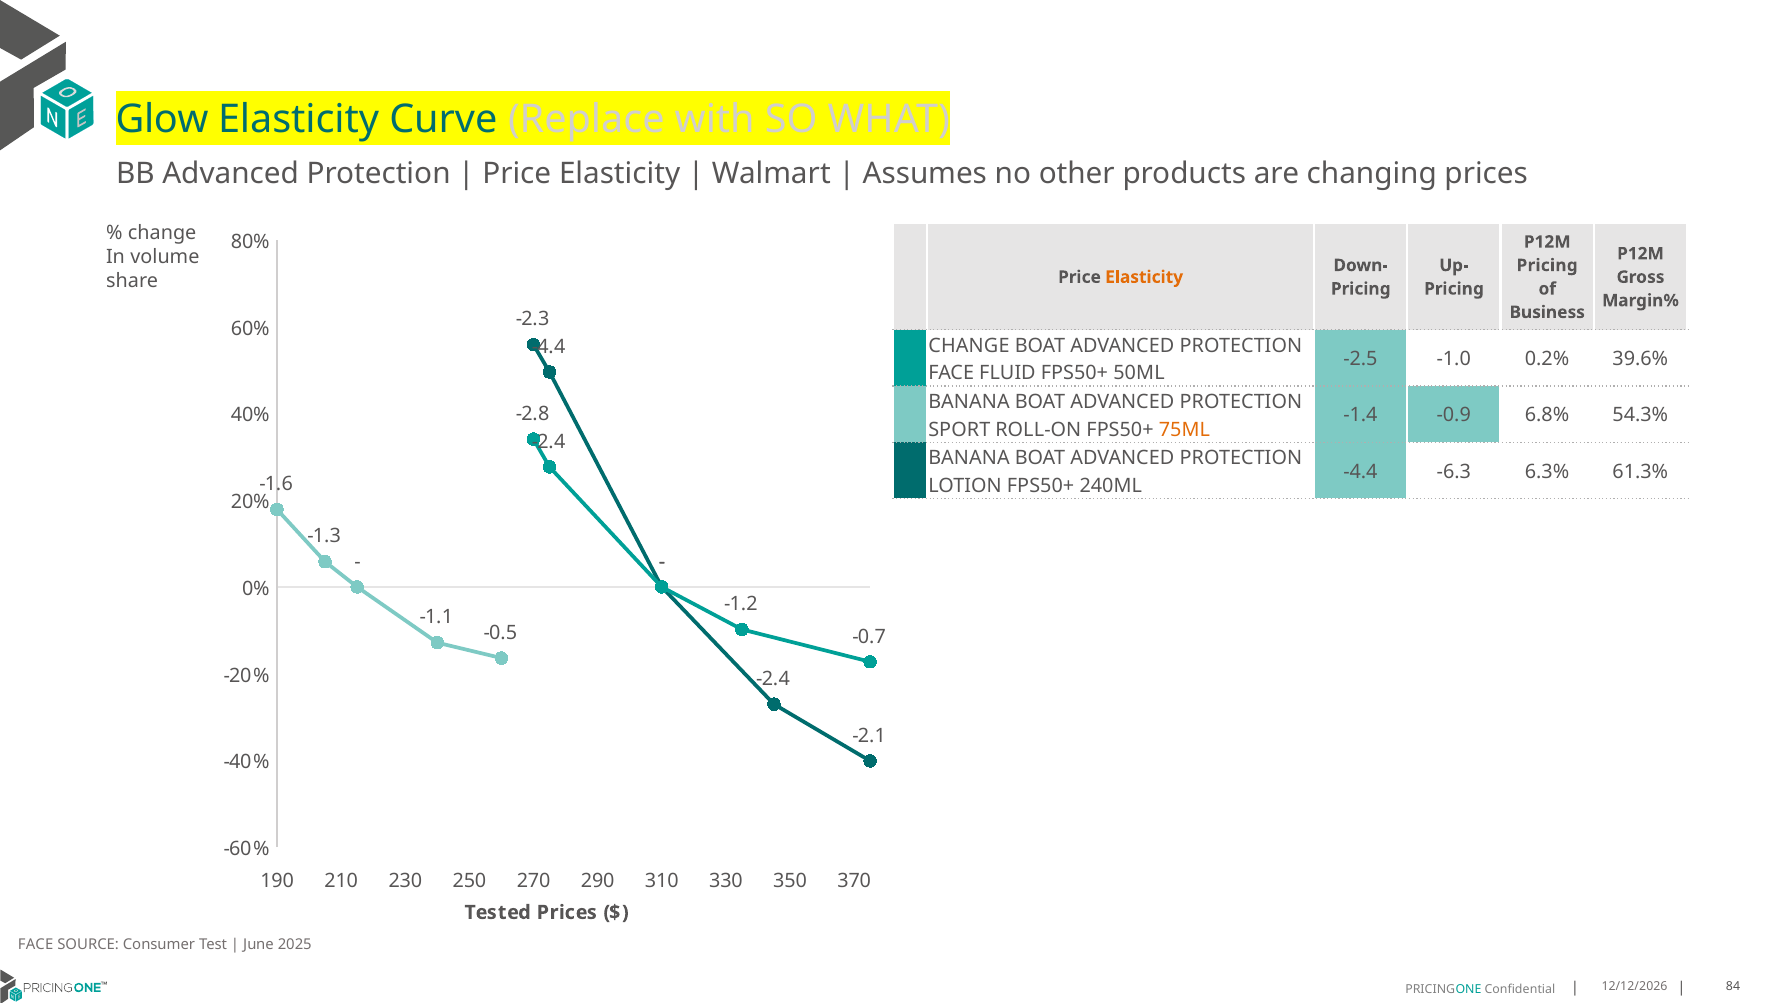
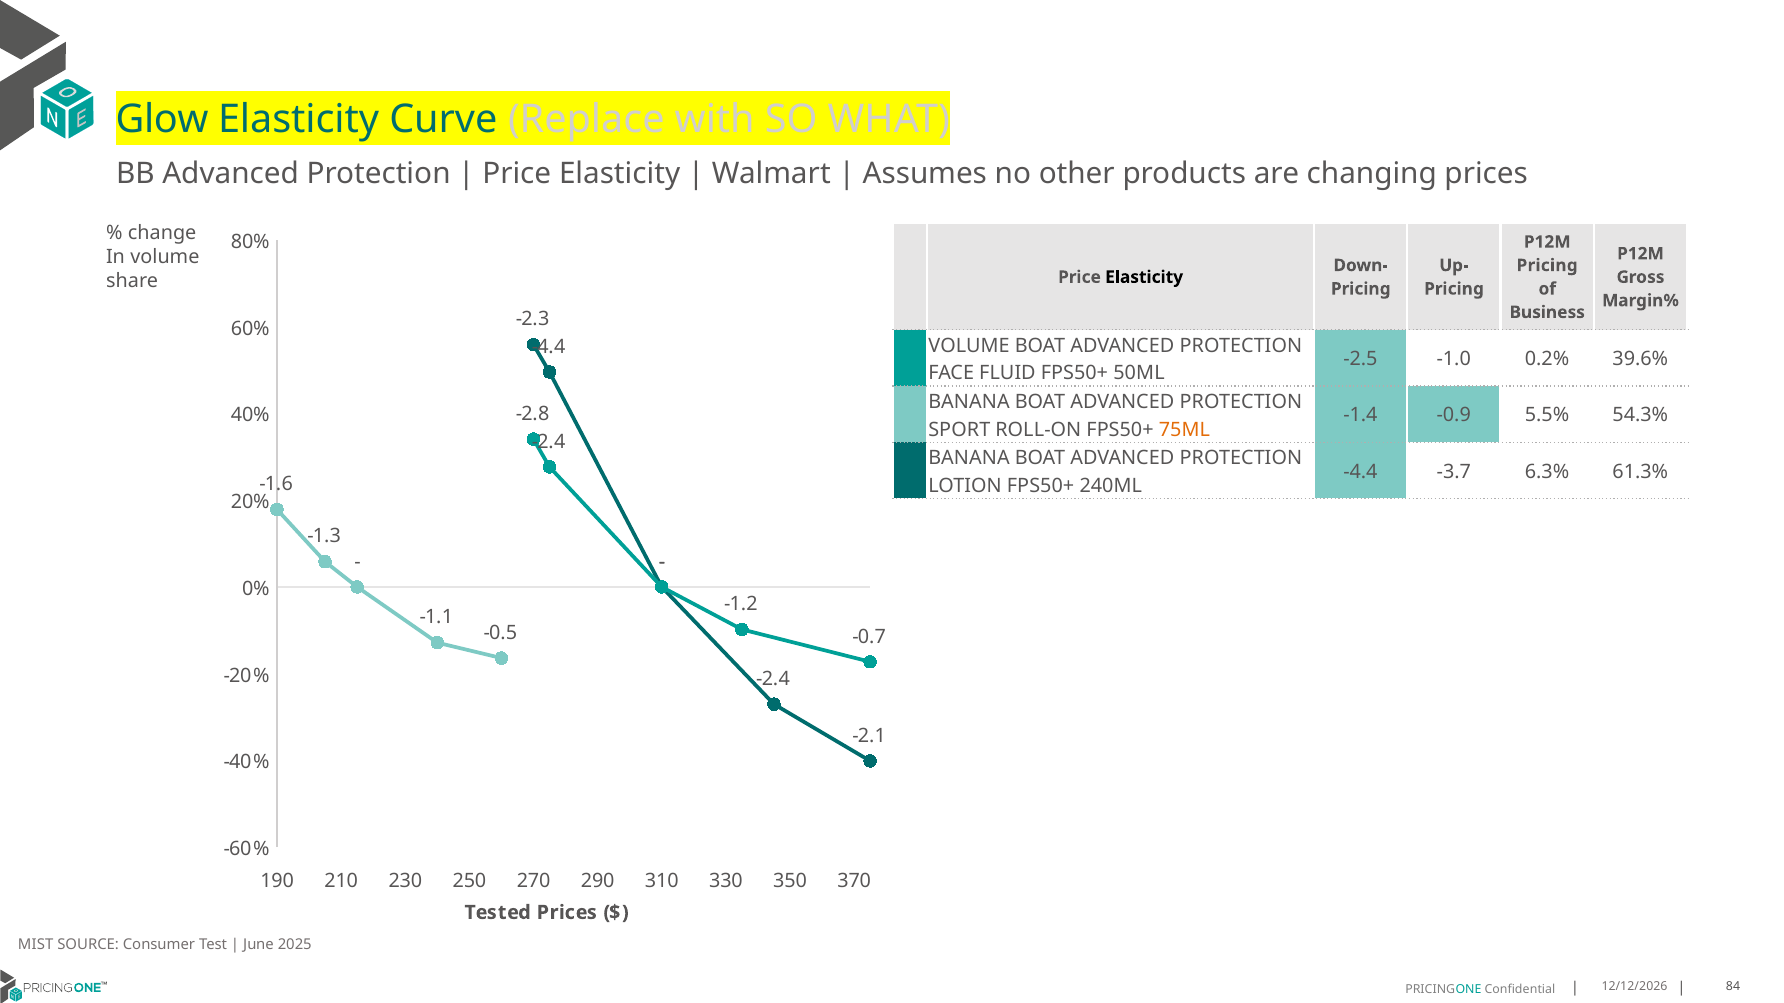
Elasticity at (1144, 277) colour: orange -> black
CHANGE at (969, 346): CHANGE -> VOLUME
6.8%: 6.8% -> 5.5%
-6.3: -6.3 -> -3.7
FACE at (36, 945): FACE -> MIST
